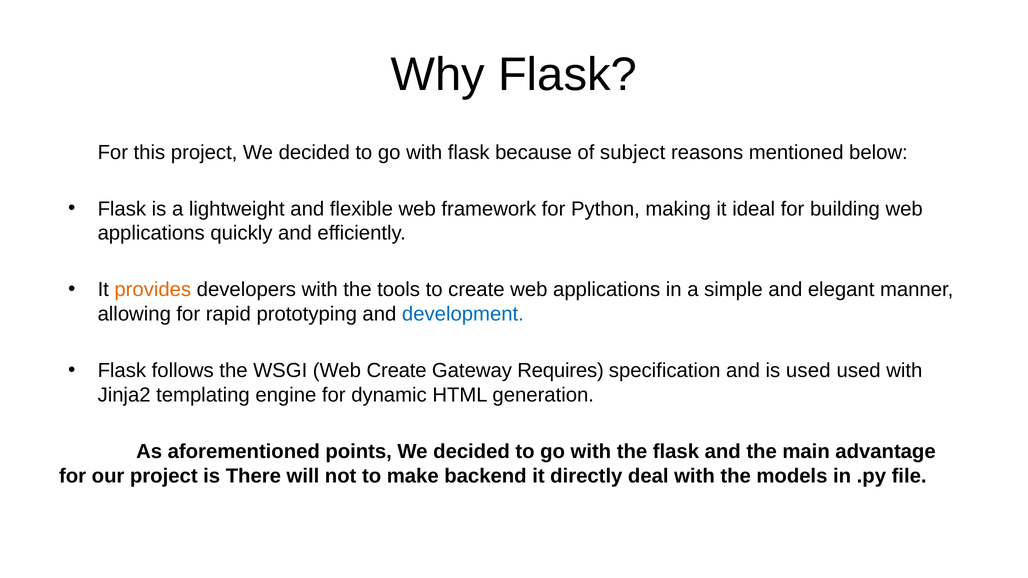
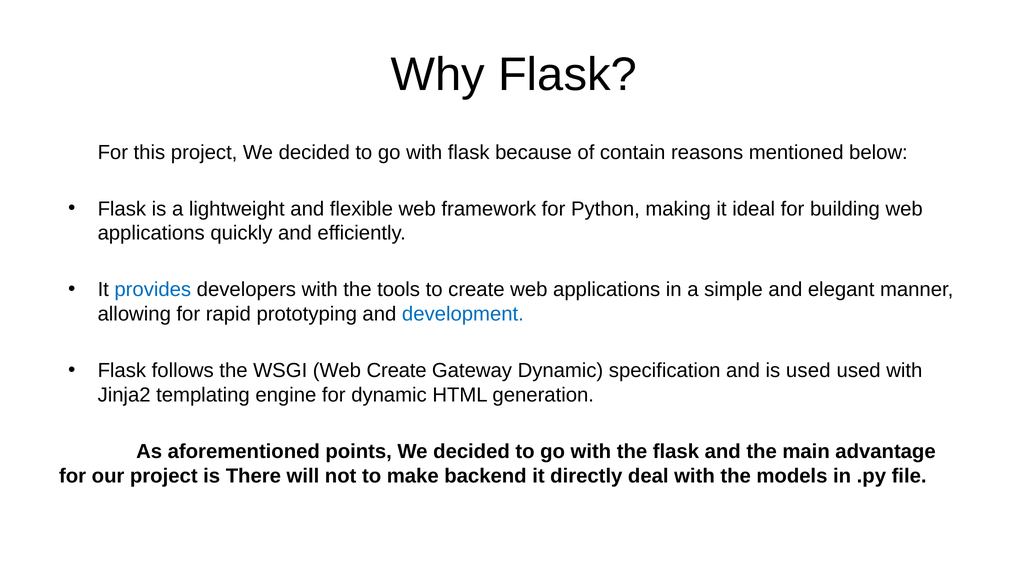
subject: subject -> contain
provides colour: orange -> blue
Gateway Requires: Requires -> Dynamic
